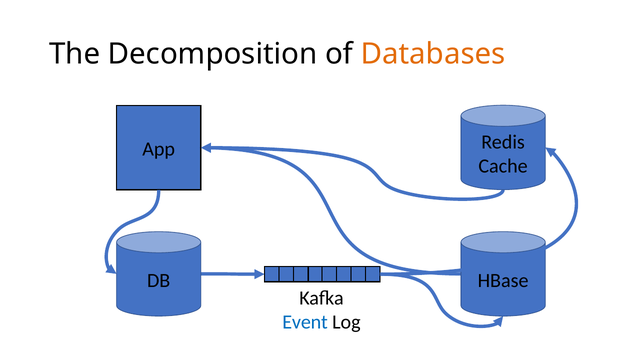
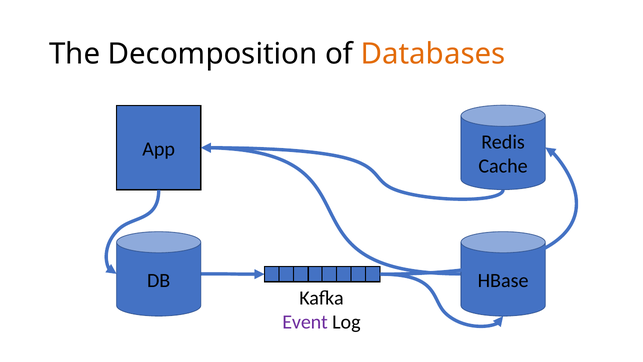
Event colour: blue -> purple
